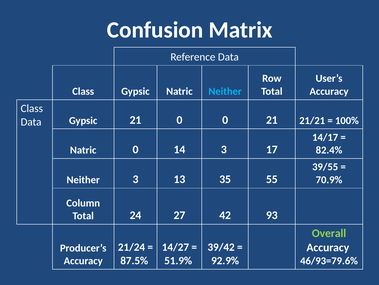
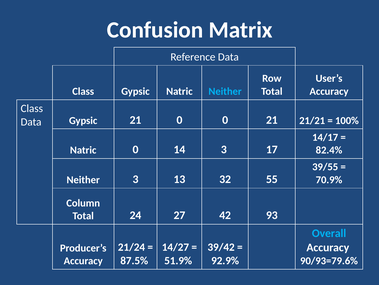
35: 35 -> 32
Overall colour: light green -> light blue
46/93=79.6%: 46/93=79.6% -> 90/93=79.6%
